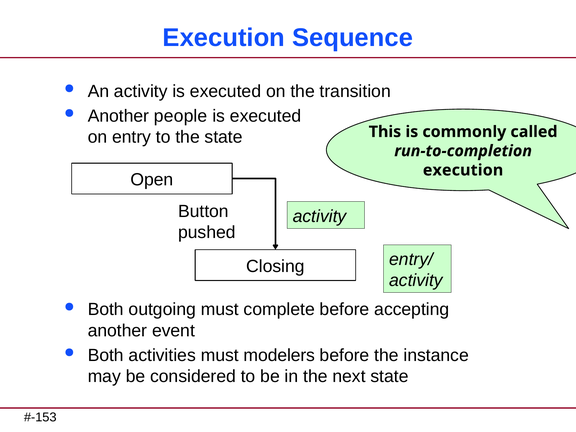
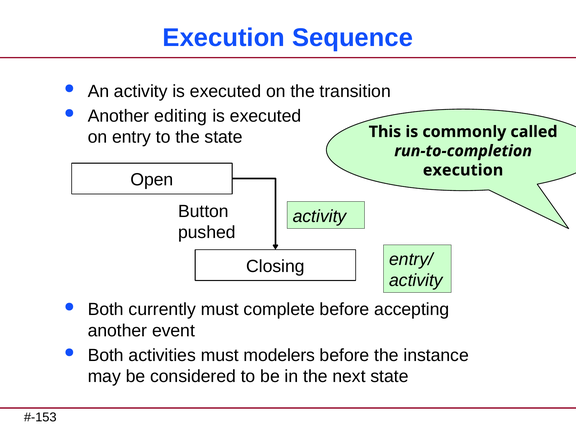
people: people -> editing
outgoing: outgoing -> currently
